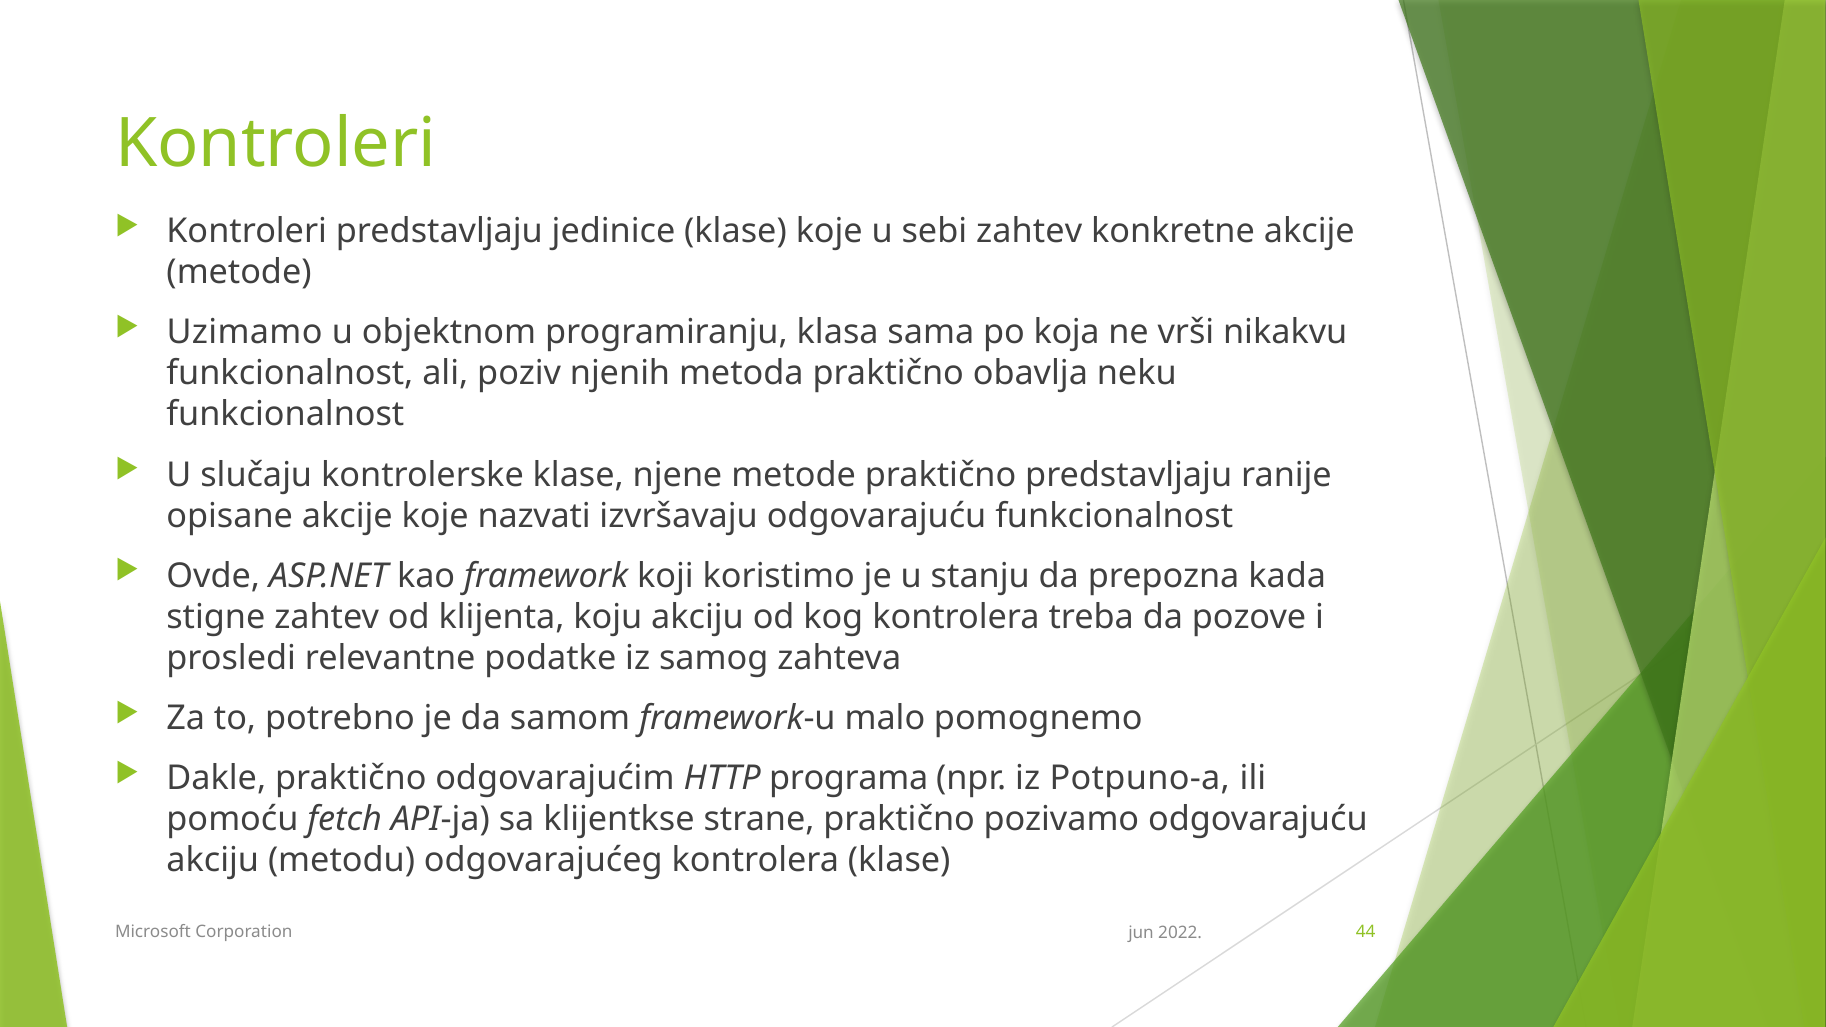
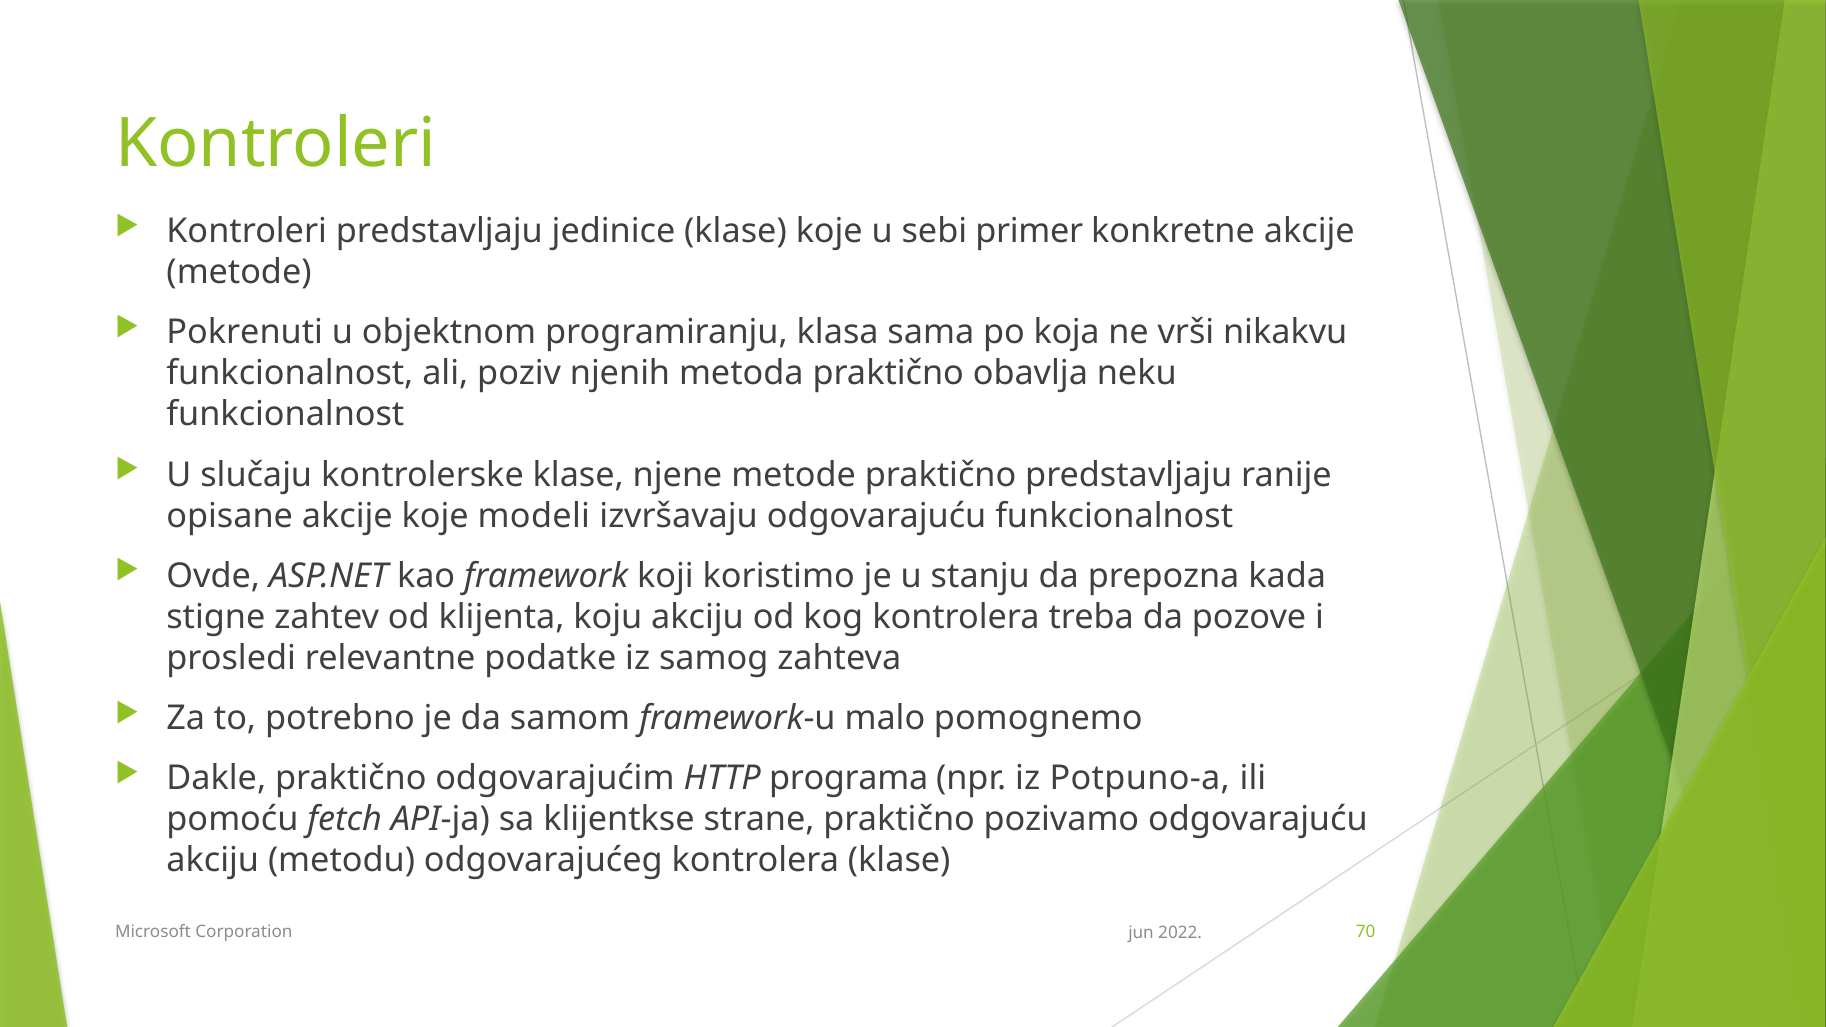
sebi zahtev: zahtev -> primer
Uzimamo: Uzimamo -> Pokrenuti
nazvati: nazvati -> modeli
44: 44 -> 70
